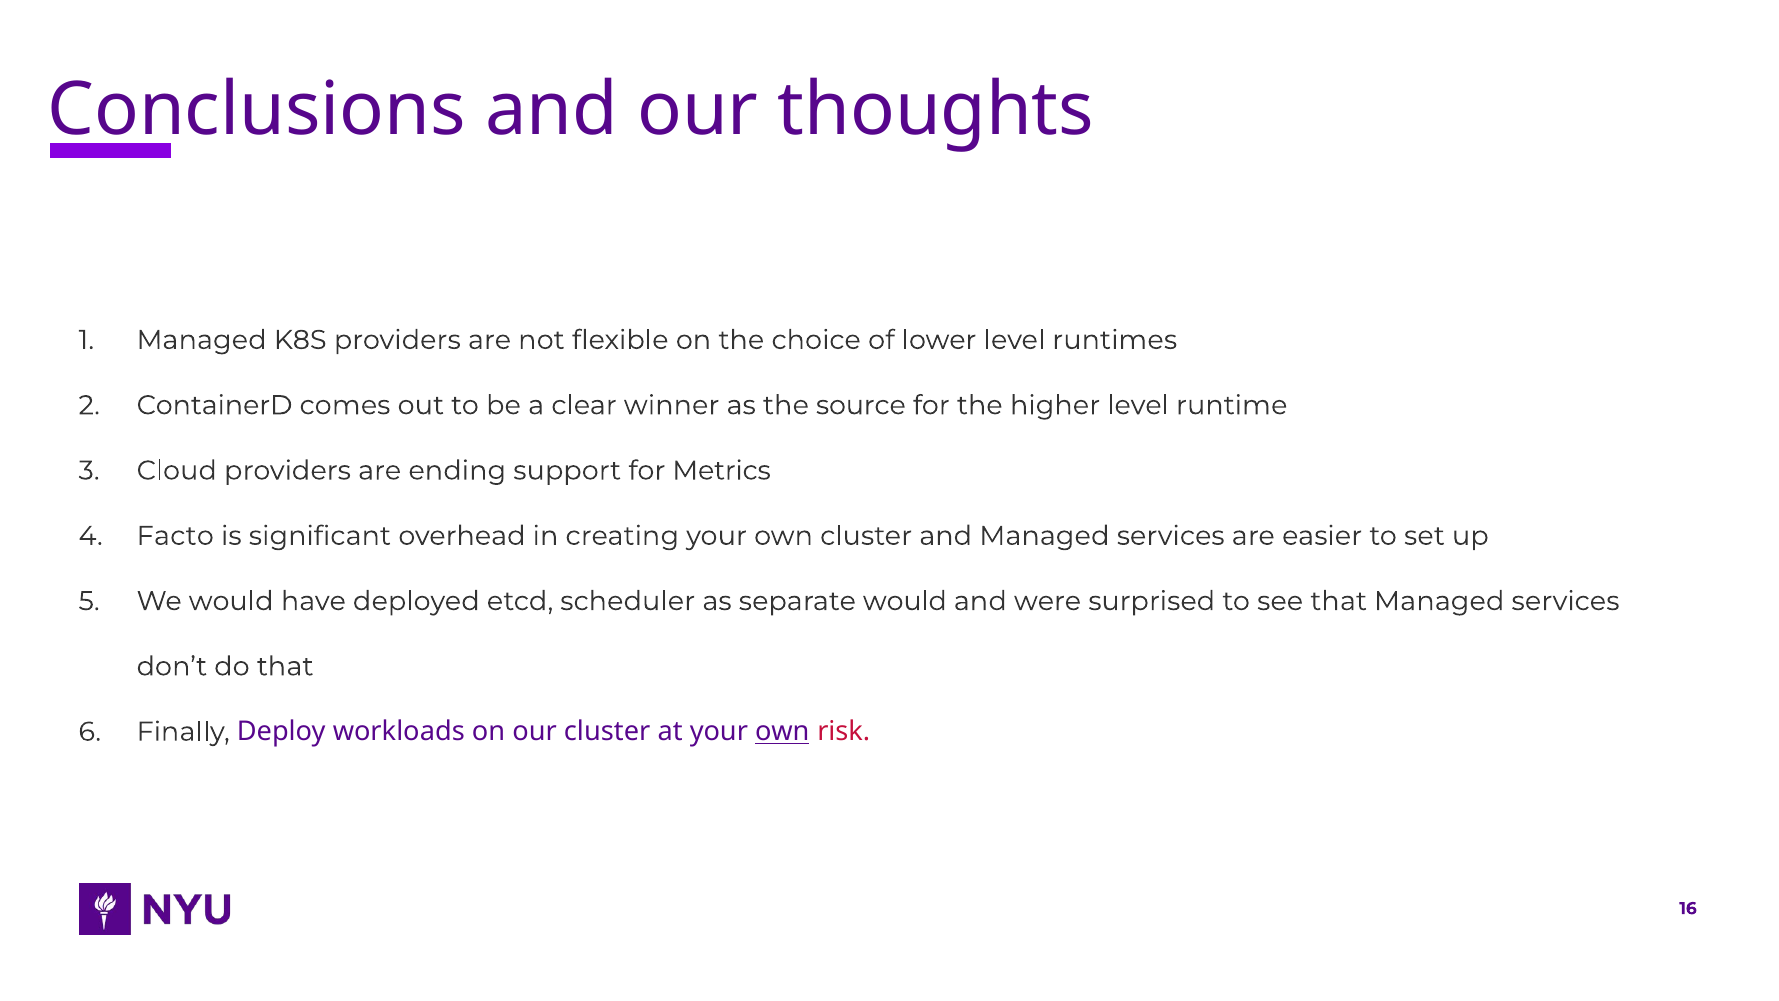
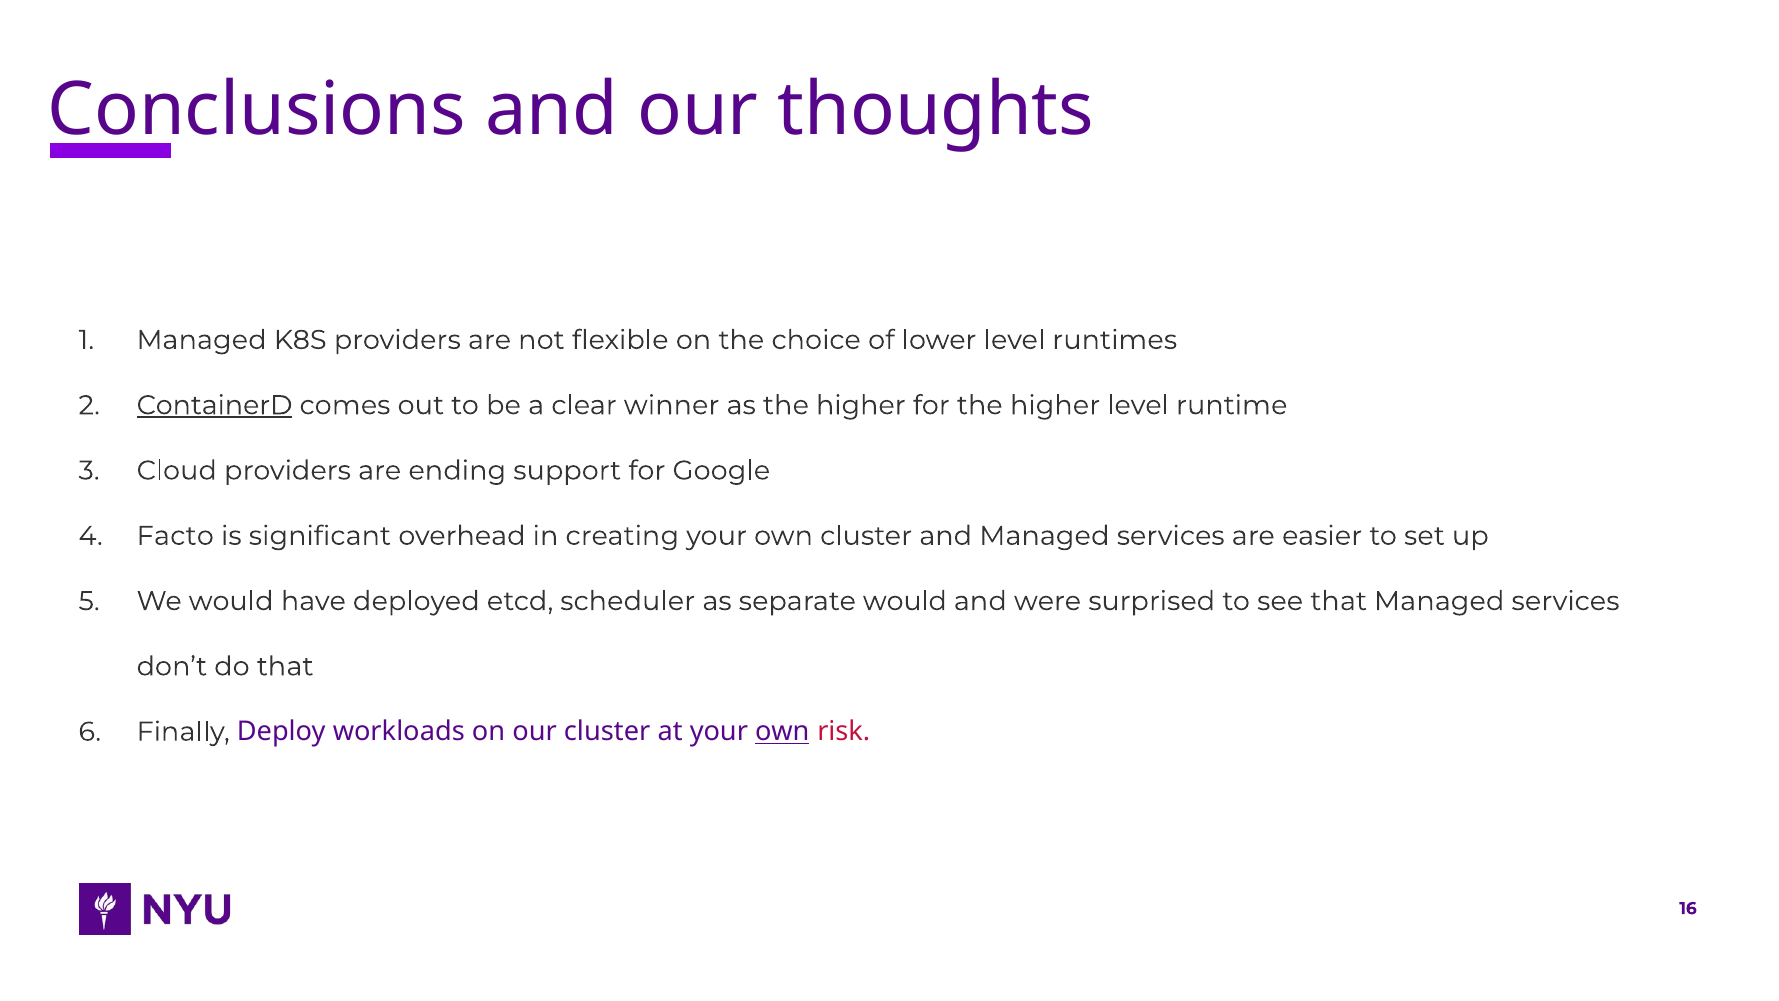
ContainerD underline: none -> present
as the source: source -> higher
Metrics: Metrics -> Google
